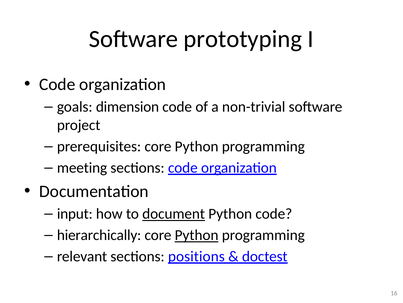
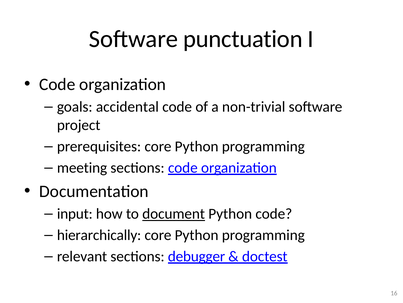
prototyping: prototyping -> punctuation
dimension: dimension -> accidental
Python at (197, 235) underline: present -> none
positions: positions -> debugger
